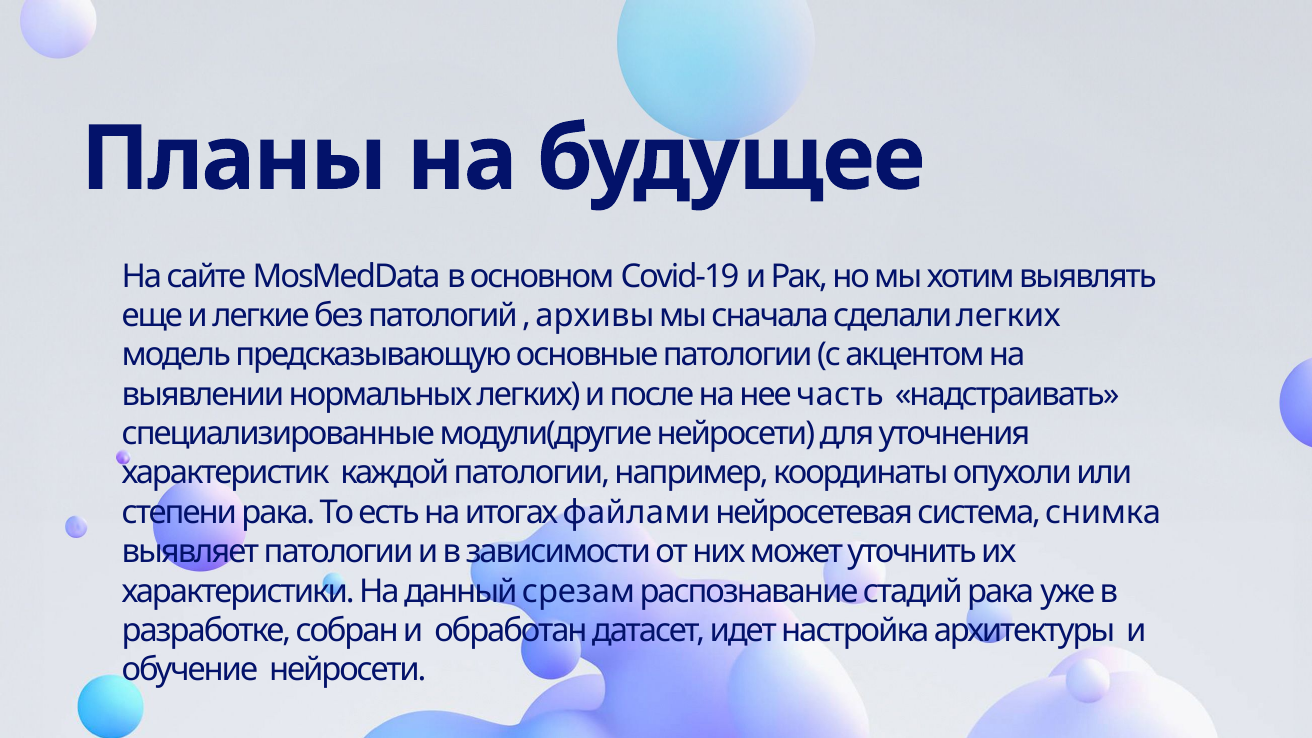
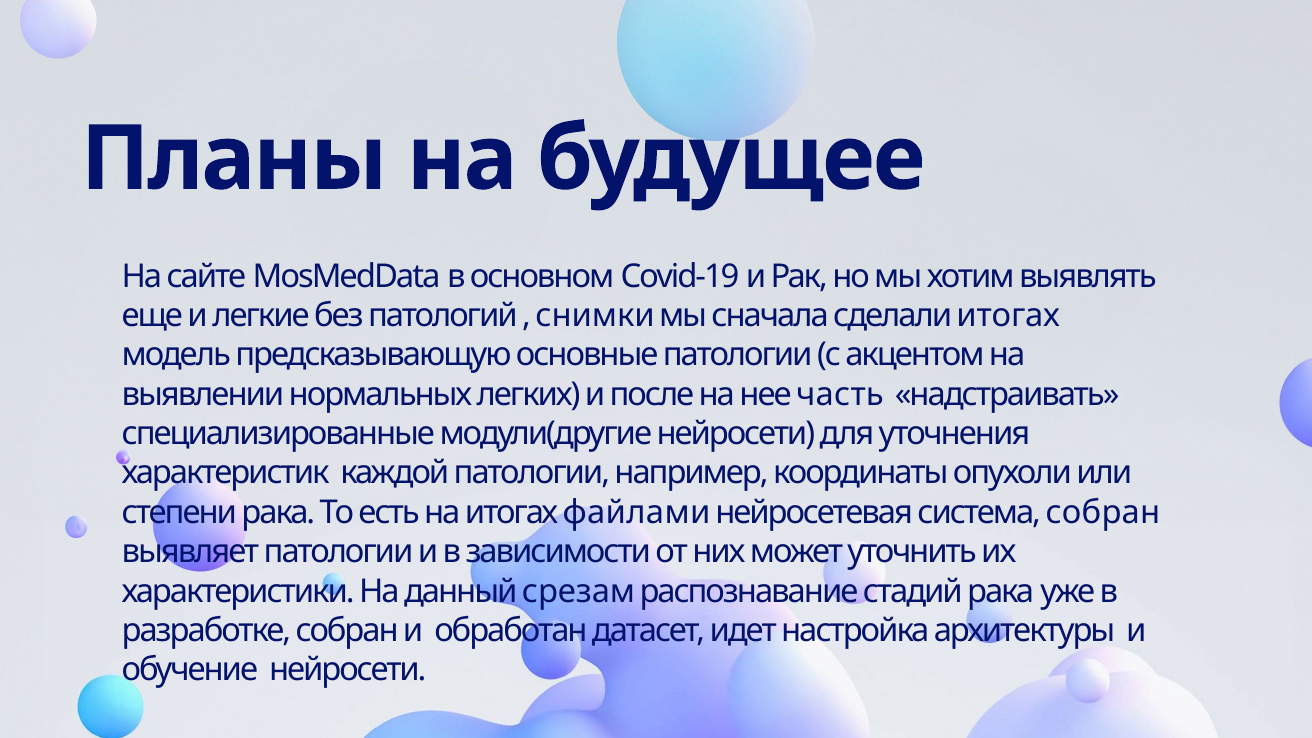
архивы: архивы -> снимки
сделали легких: легких -> итогах
система снимка: снимка -> собран
